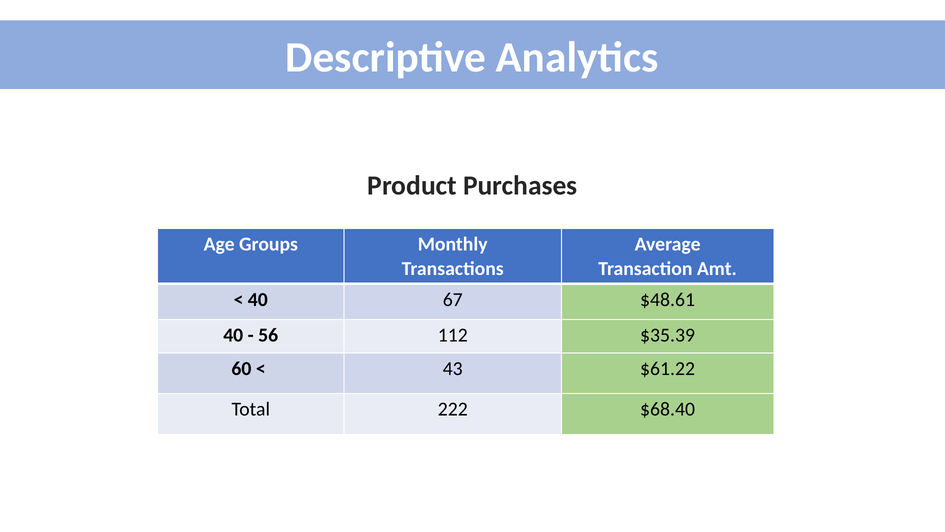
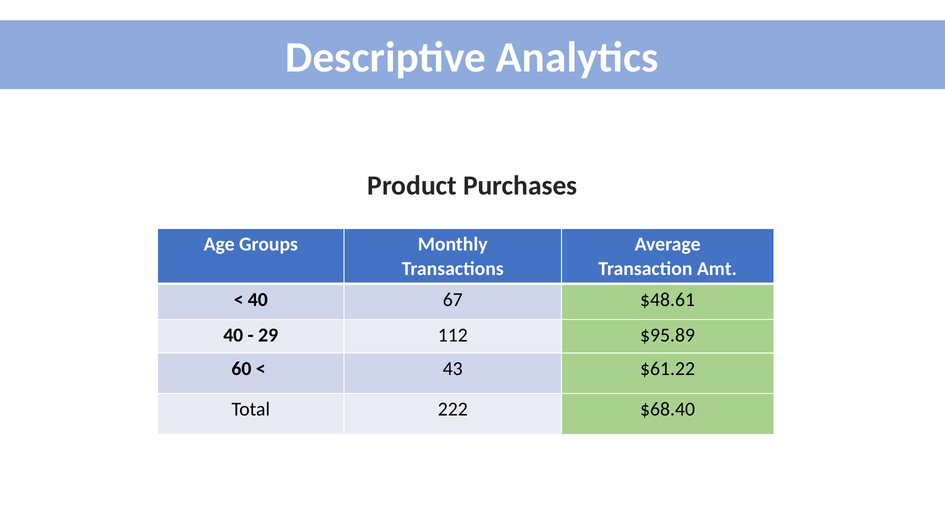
56: 56 -> 29
$35.39: $35.39 -> $95.89
